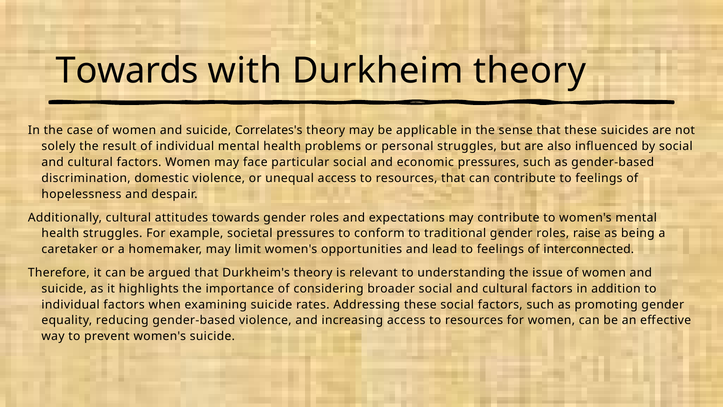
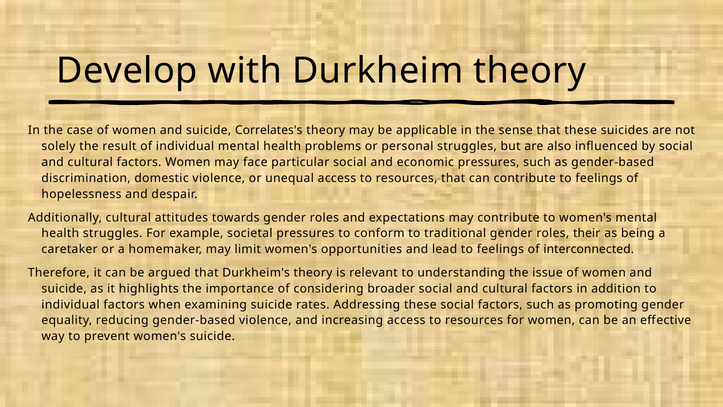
Towards at (127, 71): Towards -> Develop
raise: raise -> their
